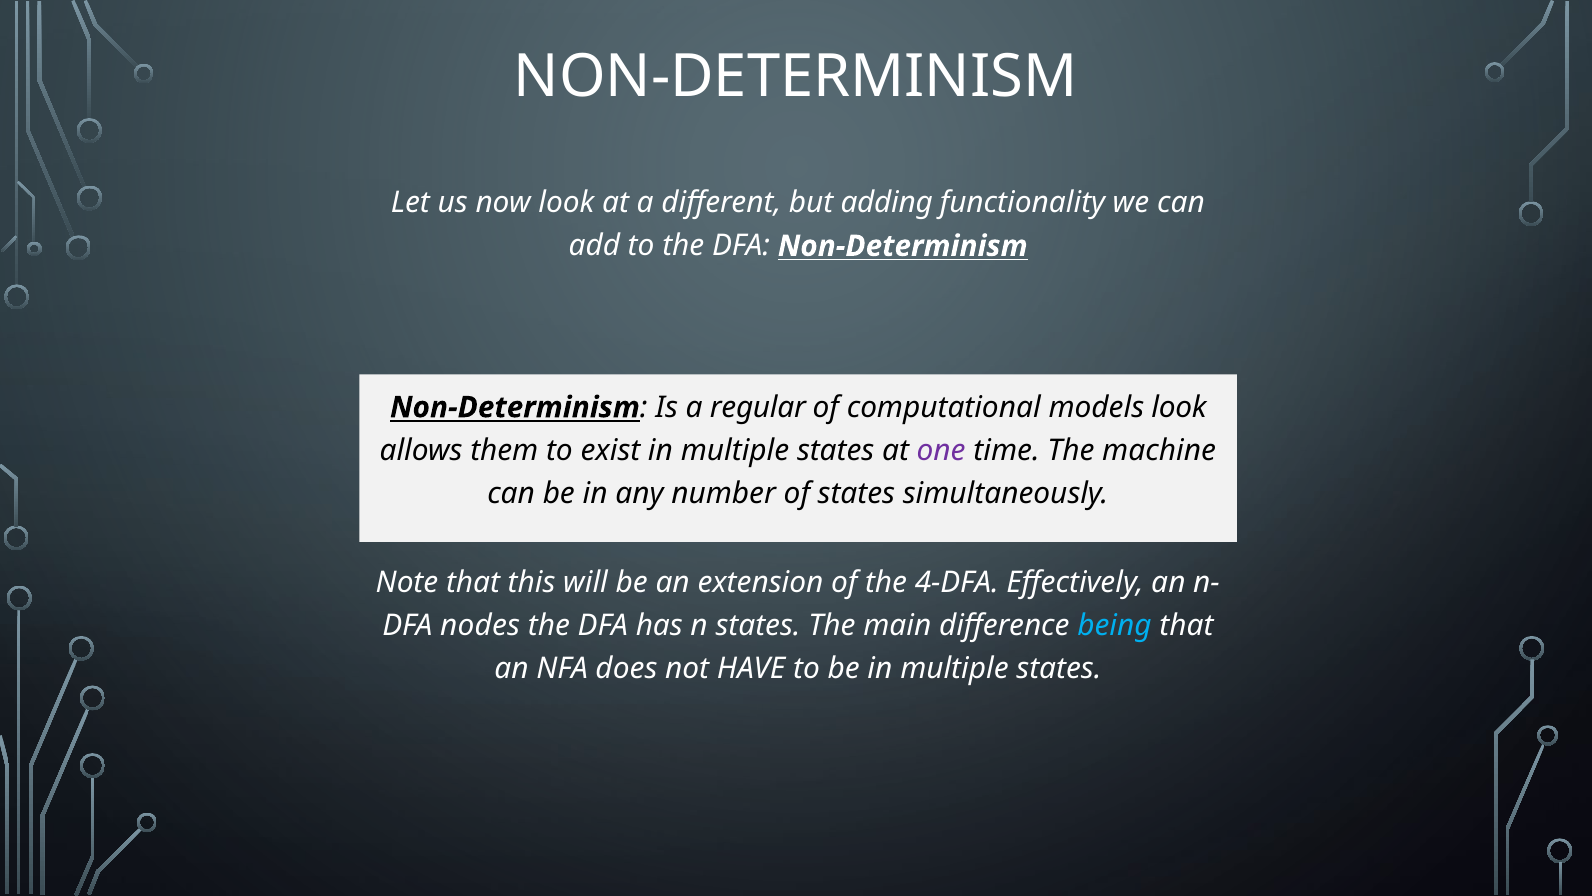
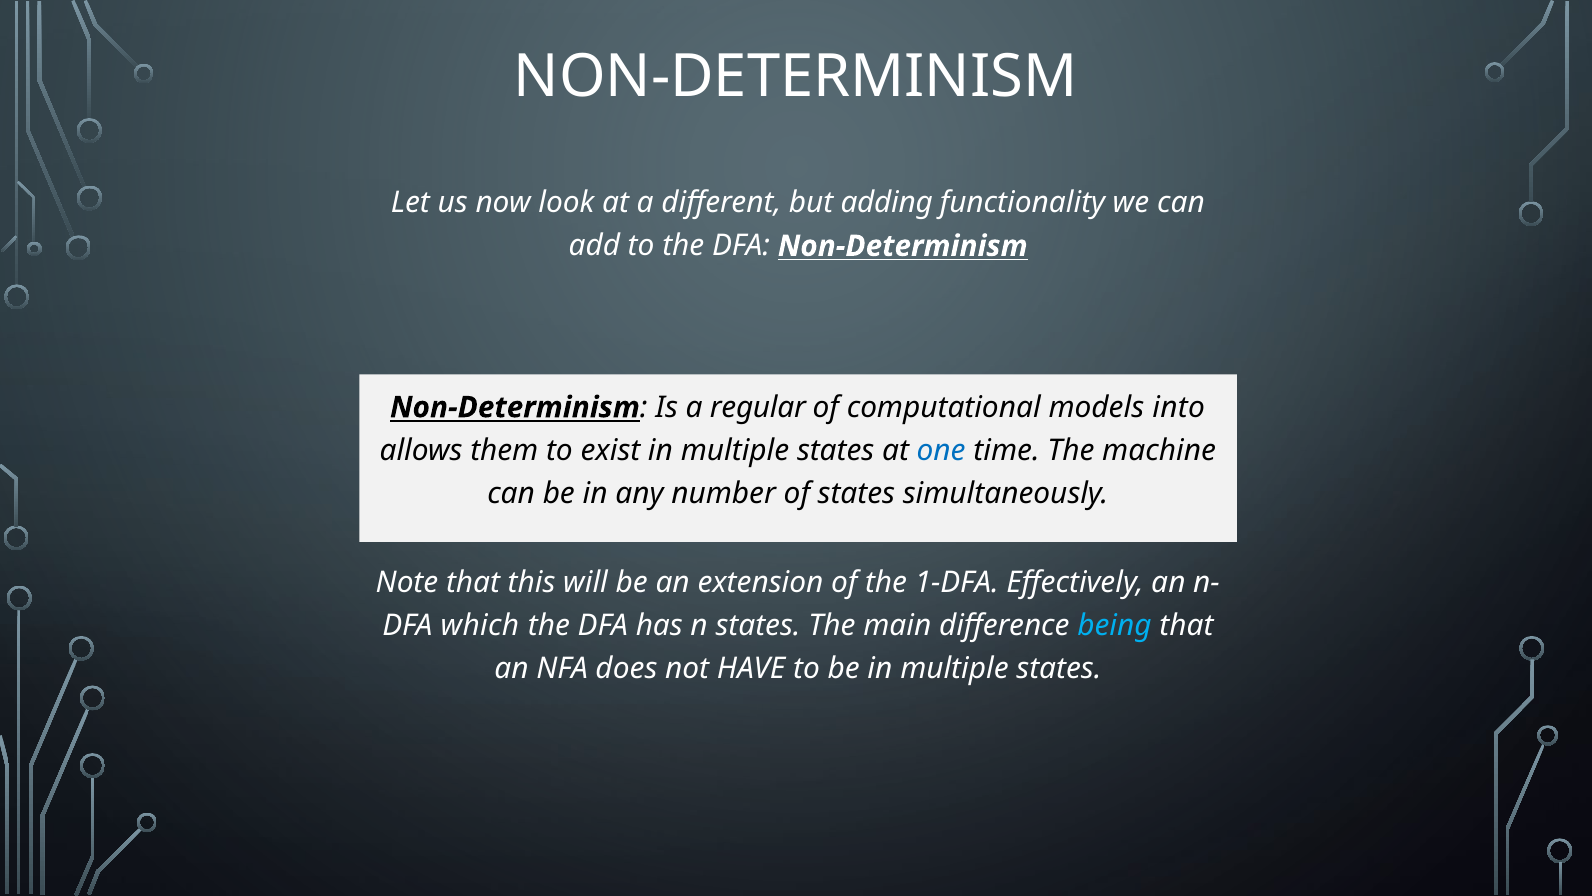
models look: look -> into
one colour: purple -> blue
4-DFA: 4-DFA -> 1-DFA
nodes: nodes -> which
